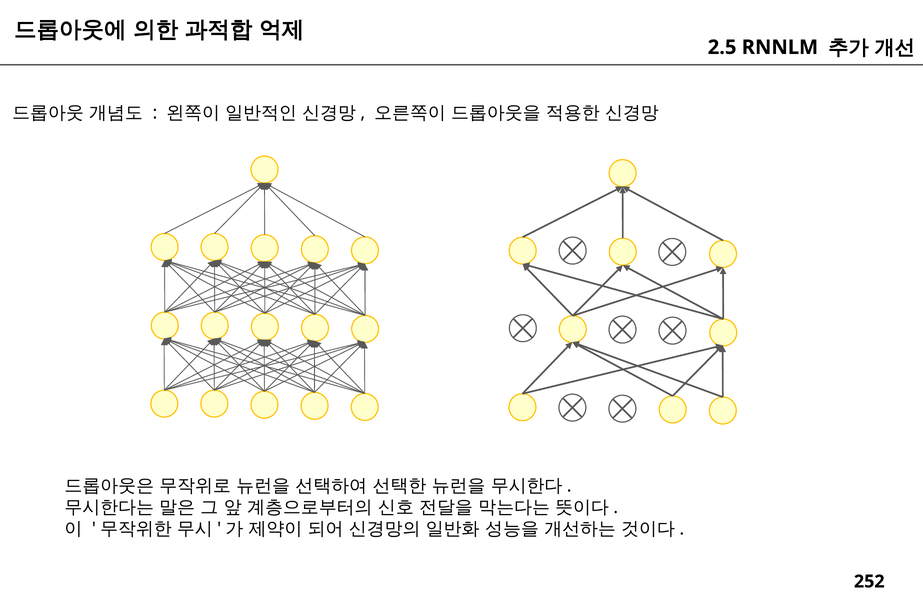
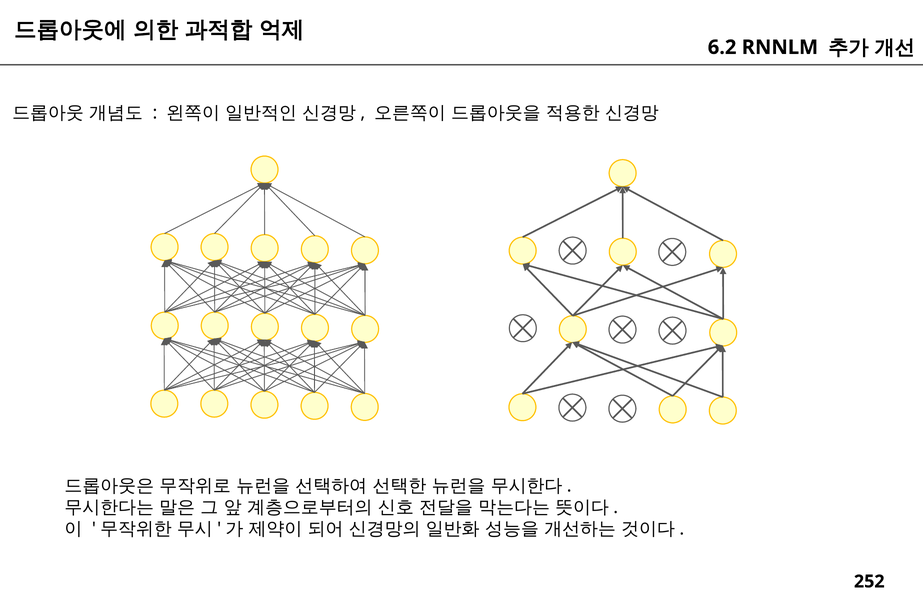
2.5: 2.5 -> 6.2
